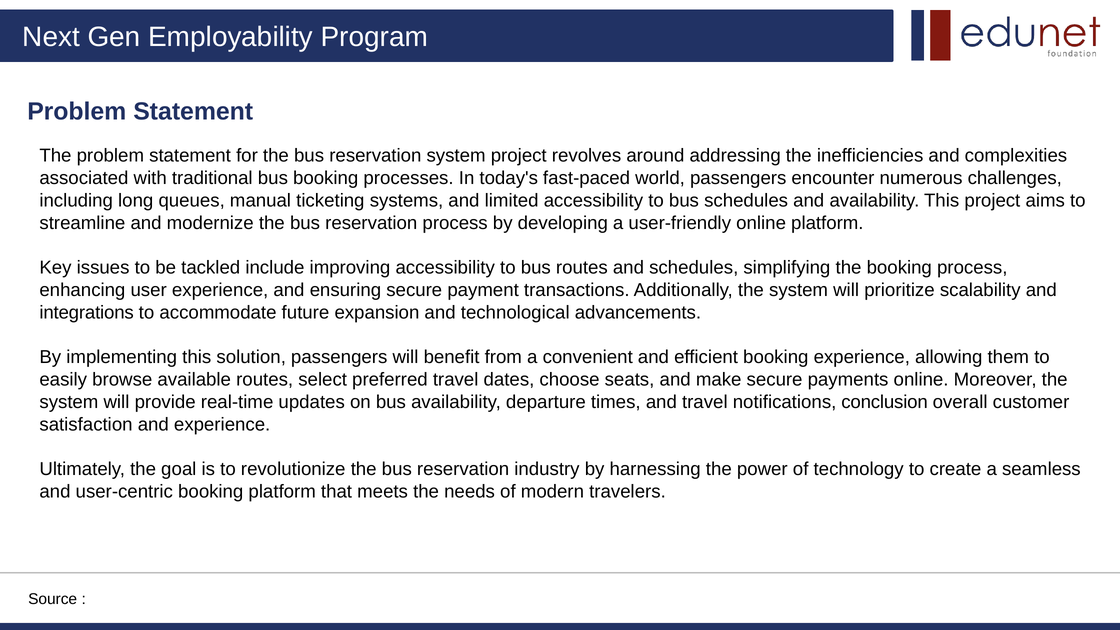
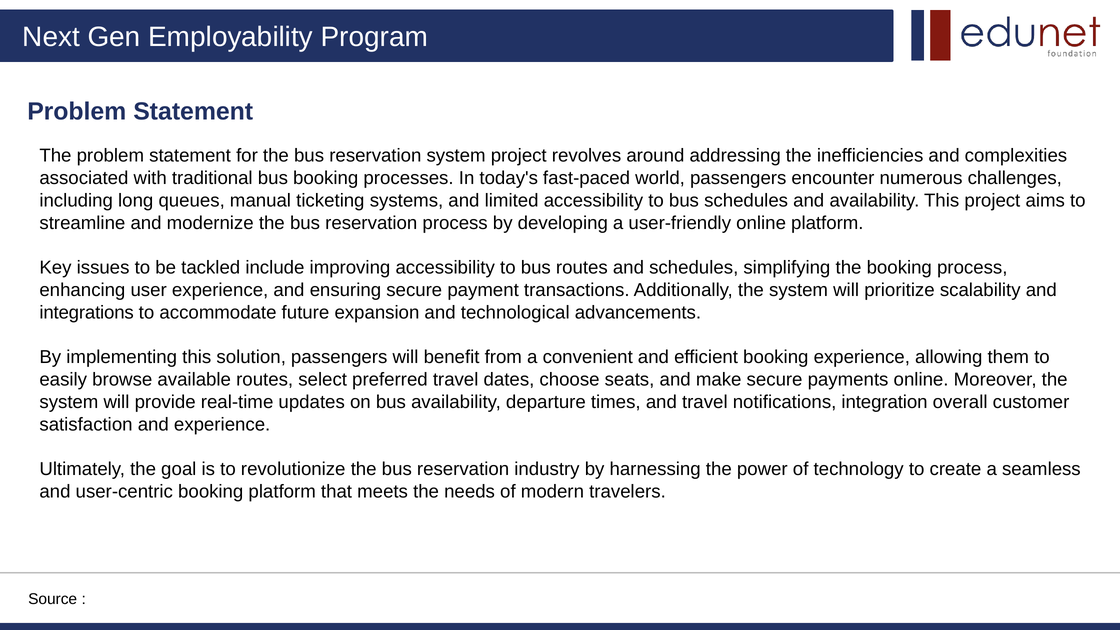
conclusion: conclusion -> integration
